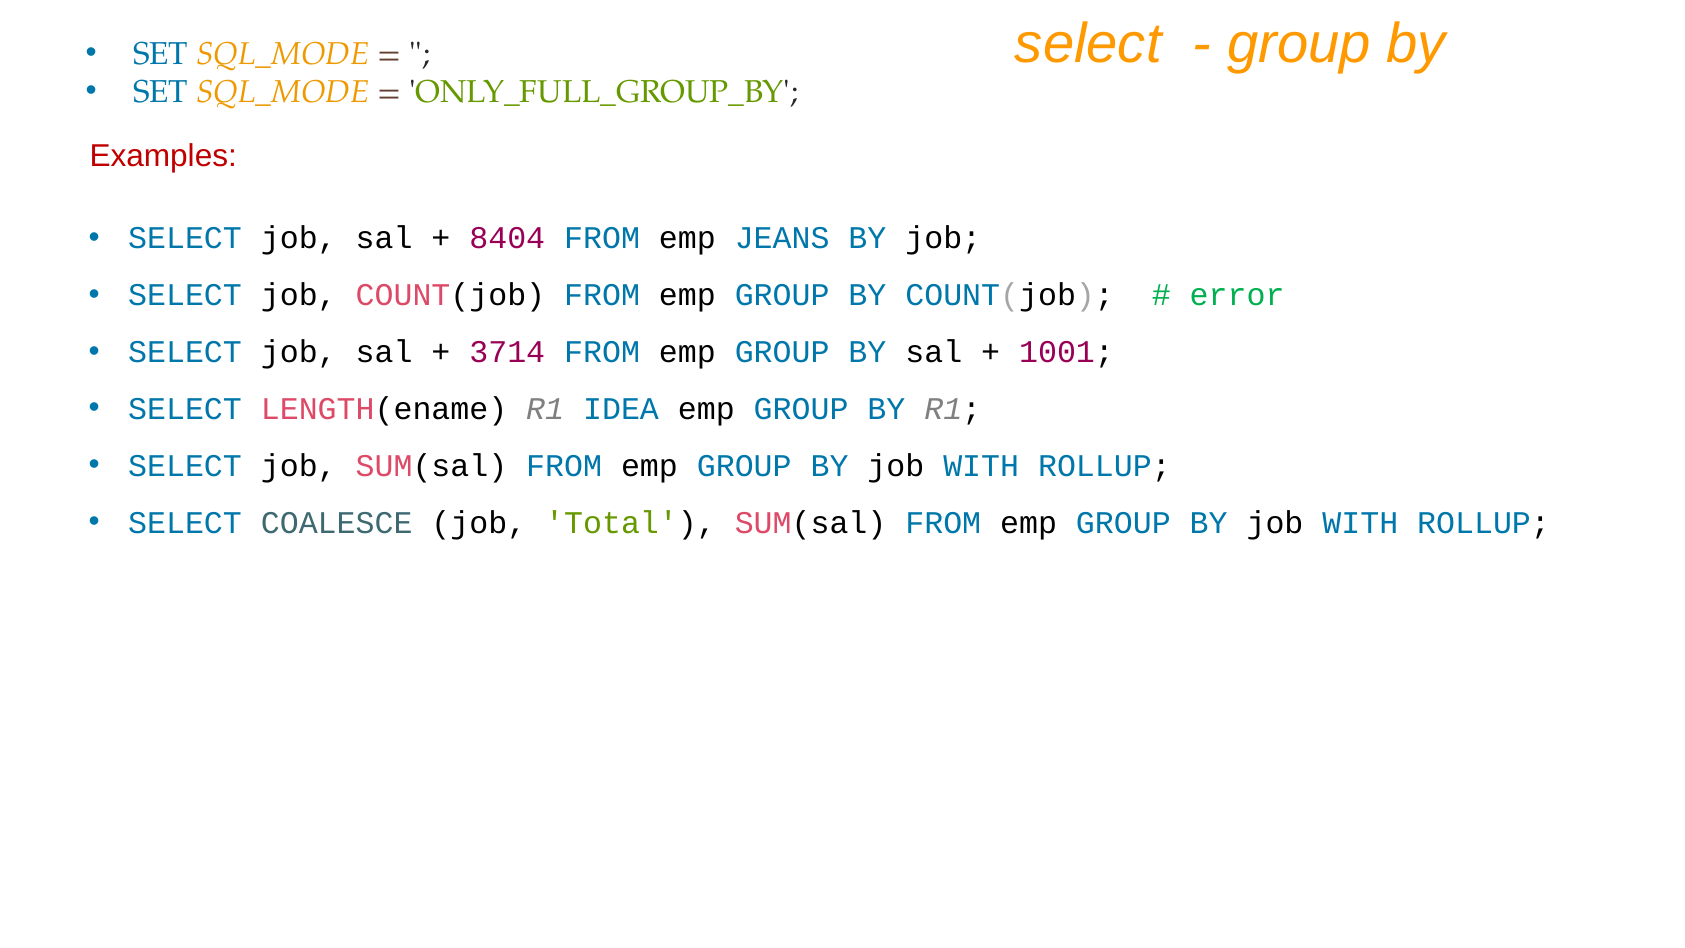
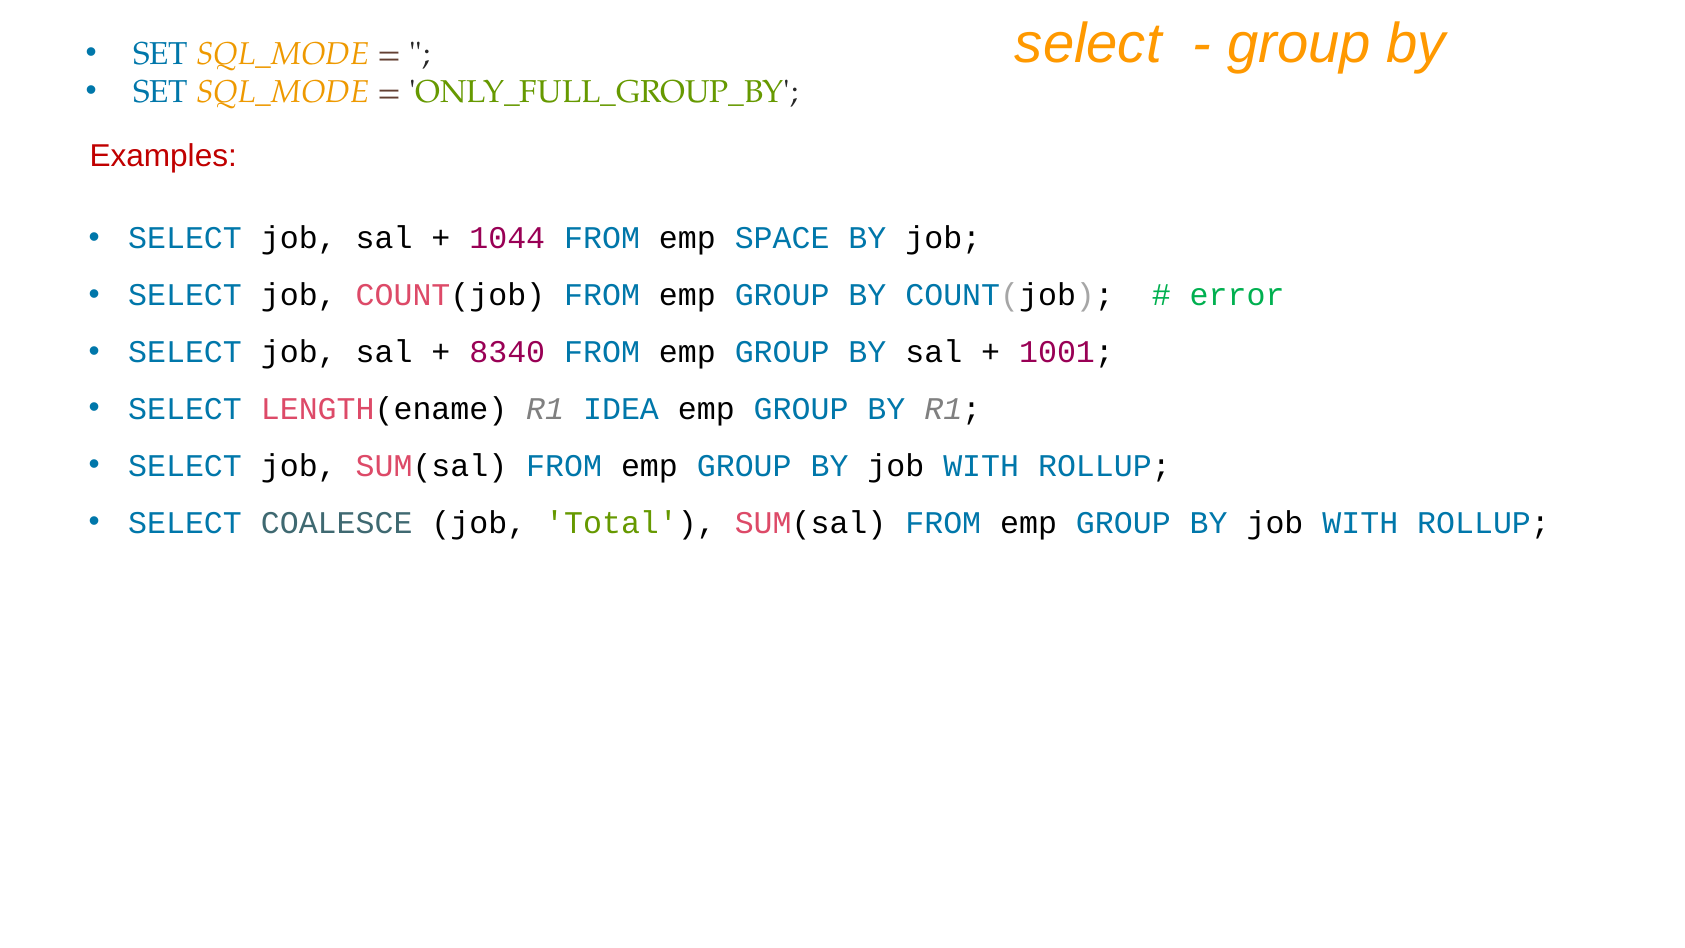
8404: 8404 -> 1044
JEANS: JEANS -> SPACE
3714: 3714 -> 8340
